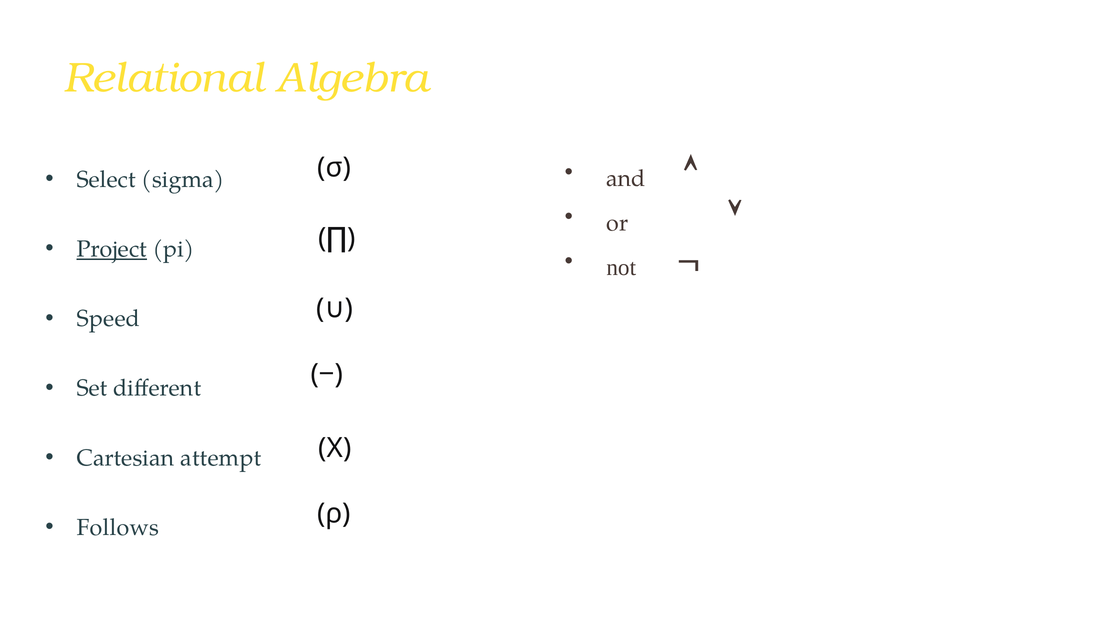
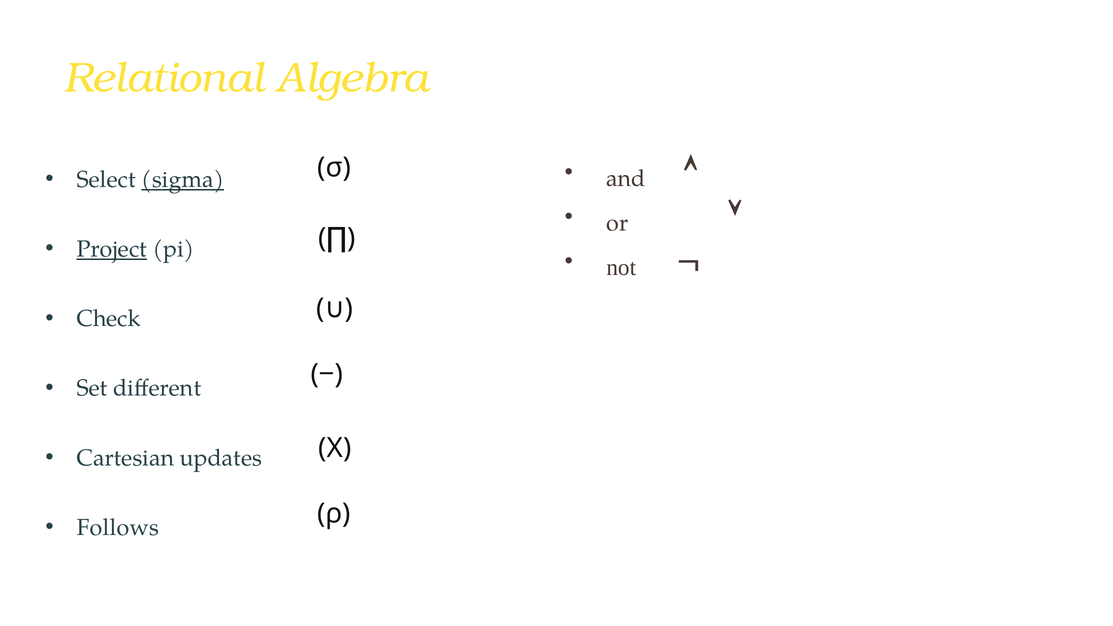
sigma underline: none -> present
Speed: Speed -> Check
attempt: attempt -> updates
